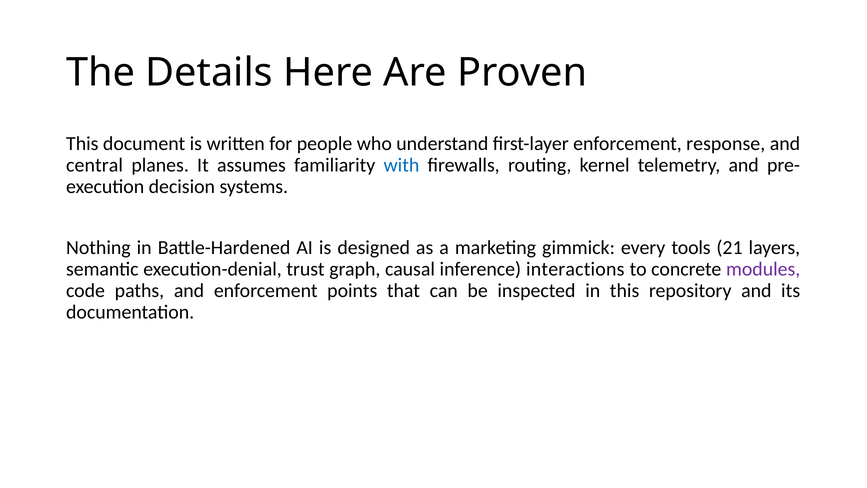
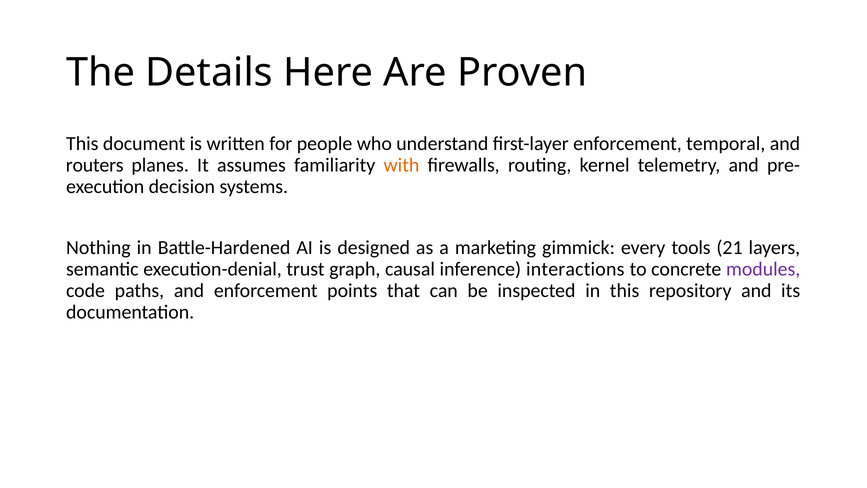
response: response -> temporal
central: central -> routers
with colour: blue -> orange
